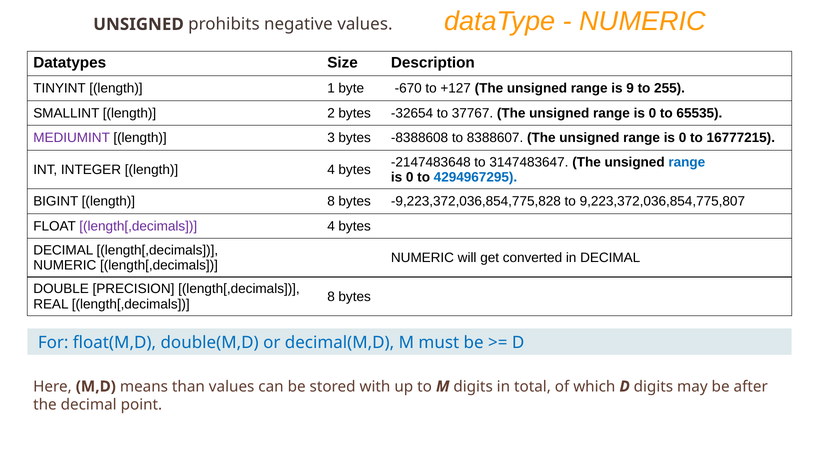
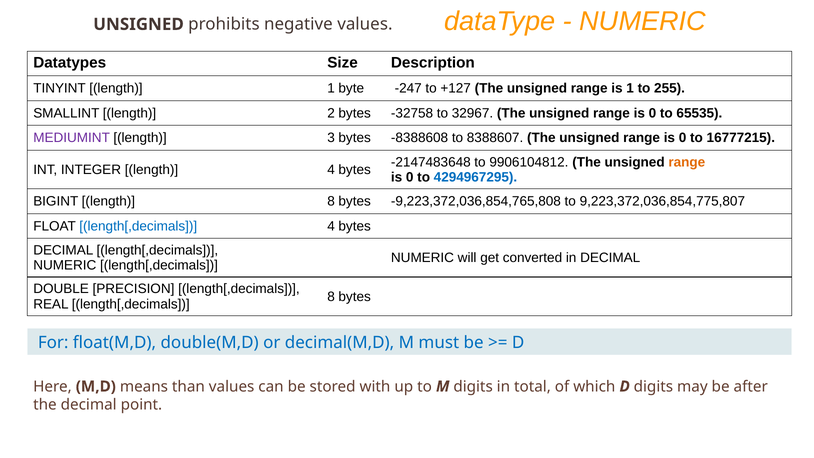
-670: -670 -> -247
is 9: 9 -> 1
-32654: -32654 -> -32758
37767: 37767 -> 32967
3147483647: 3147483647 -> 9906104812
range at (687, 162) colour: blue -> orange
-9,223,372,036,854,775,828: -9,223,372,036,854,775,828 -> -9,223,372,036,854,765,808
length[,decimals at (138, 226) colour: purple -> blue
